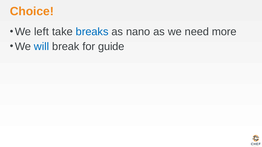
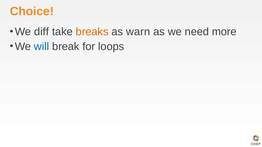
left: left -> diff
breaks colour: blue -> orange
nano: nano -> warn
guide: guide -> loops
